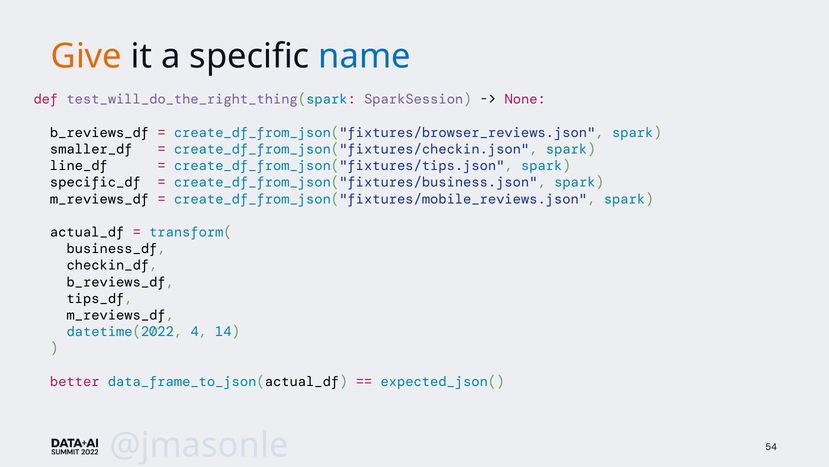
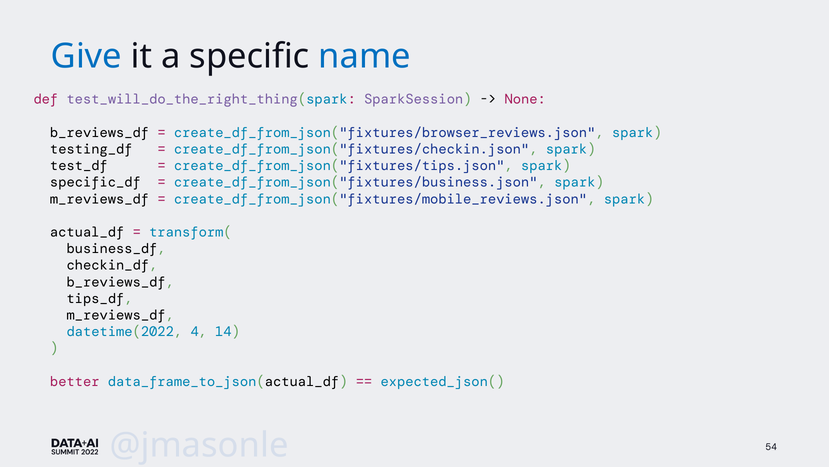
Give colour: orange -> blue
smaller_df: smaller_df -> testing_df
line_df: line_df -> test_df
